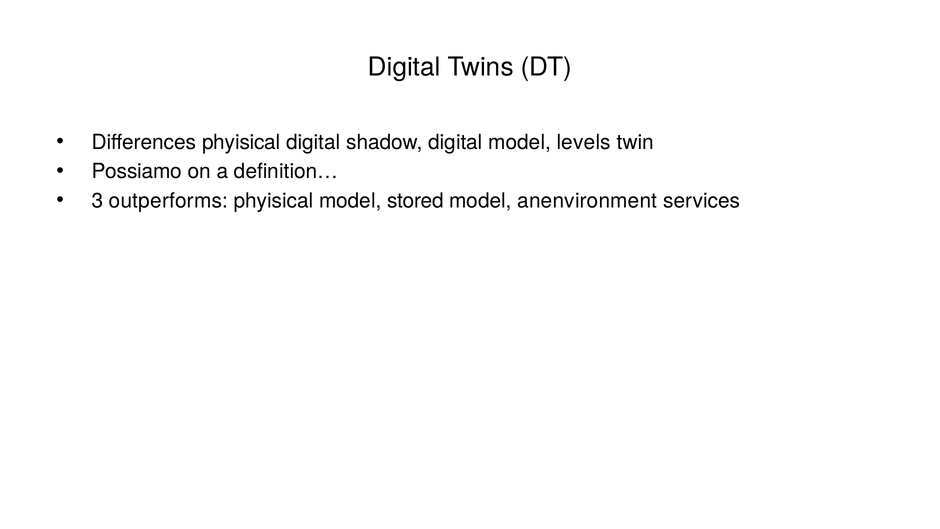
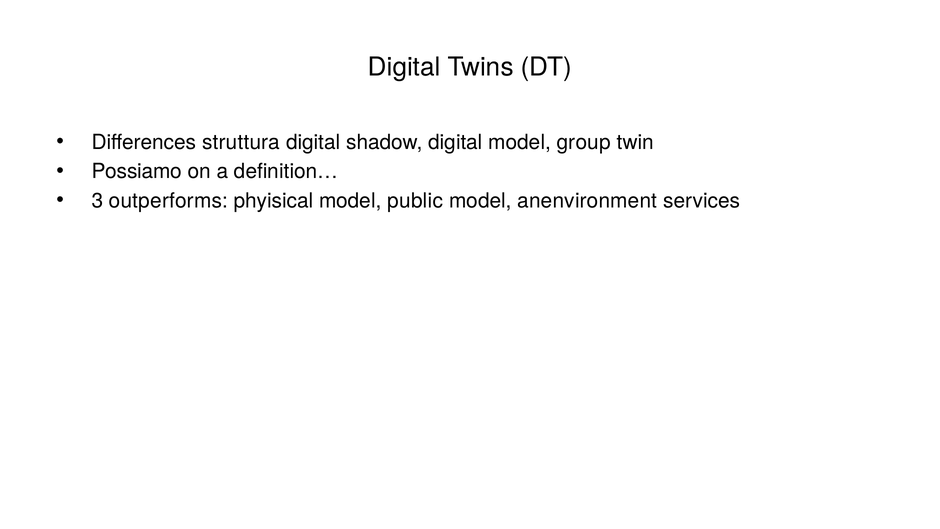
Differences phyisical: phyisical -> struttura
levels: levels -> group
stored: stored -> public
